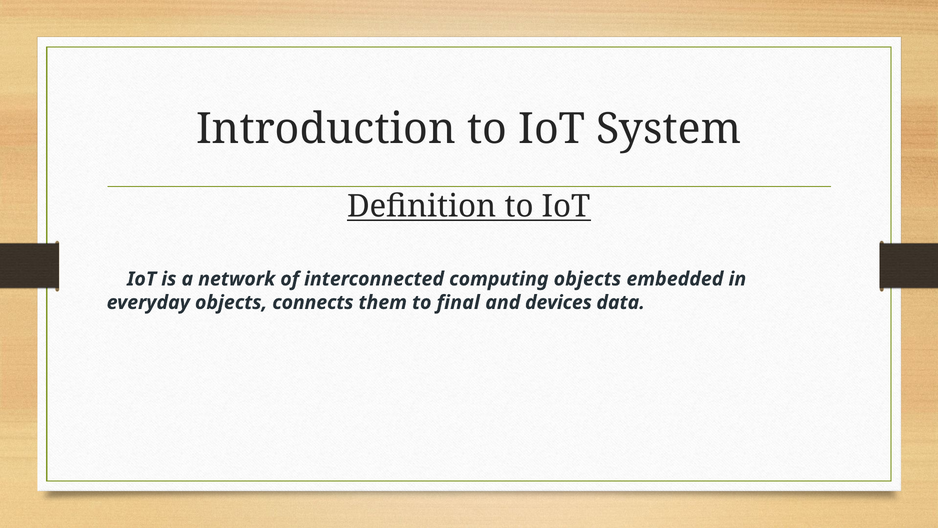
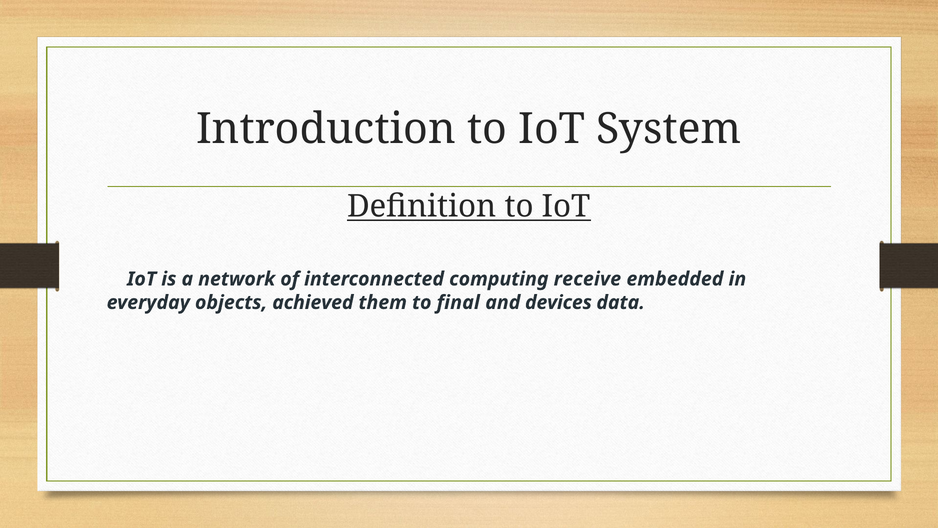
computing objects: objects -> receive
connects: connects -> achieved
